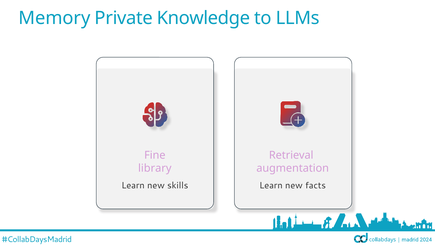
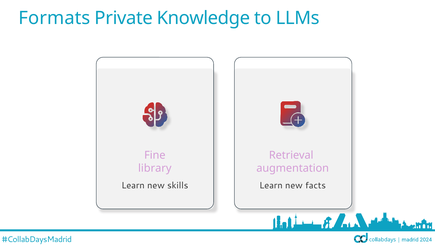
Memory: Memory -> Formats
